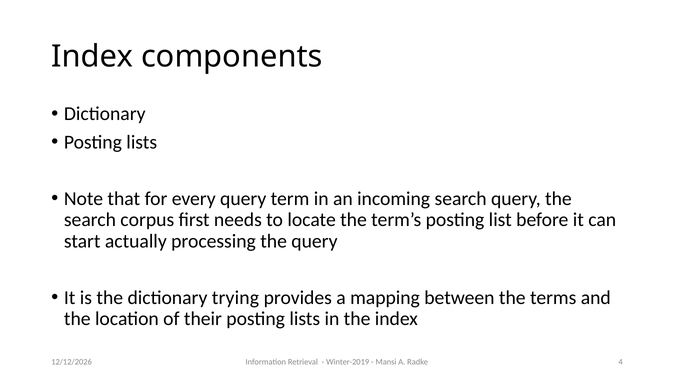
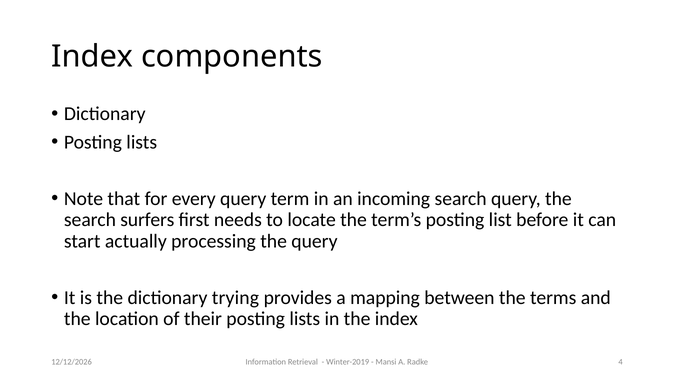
corpus: corpus -> surfers
